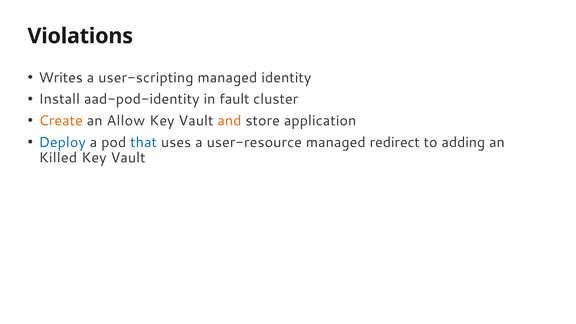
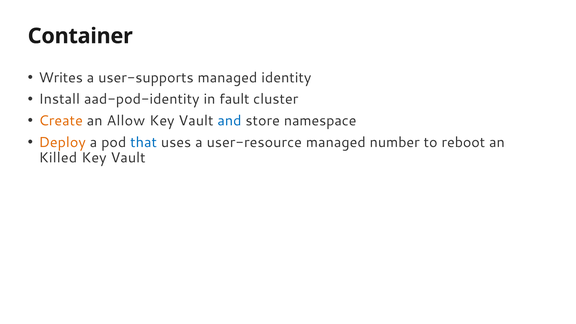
Violations: Violations -> Container
user-scripting: user-scripting -> user-supports
and colour: orange -> blue
application: application -> namespace
Deploy colour: blue -> orange
redirect: redirect -> number
adding: adding -> reboot
